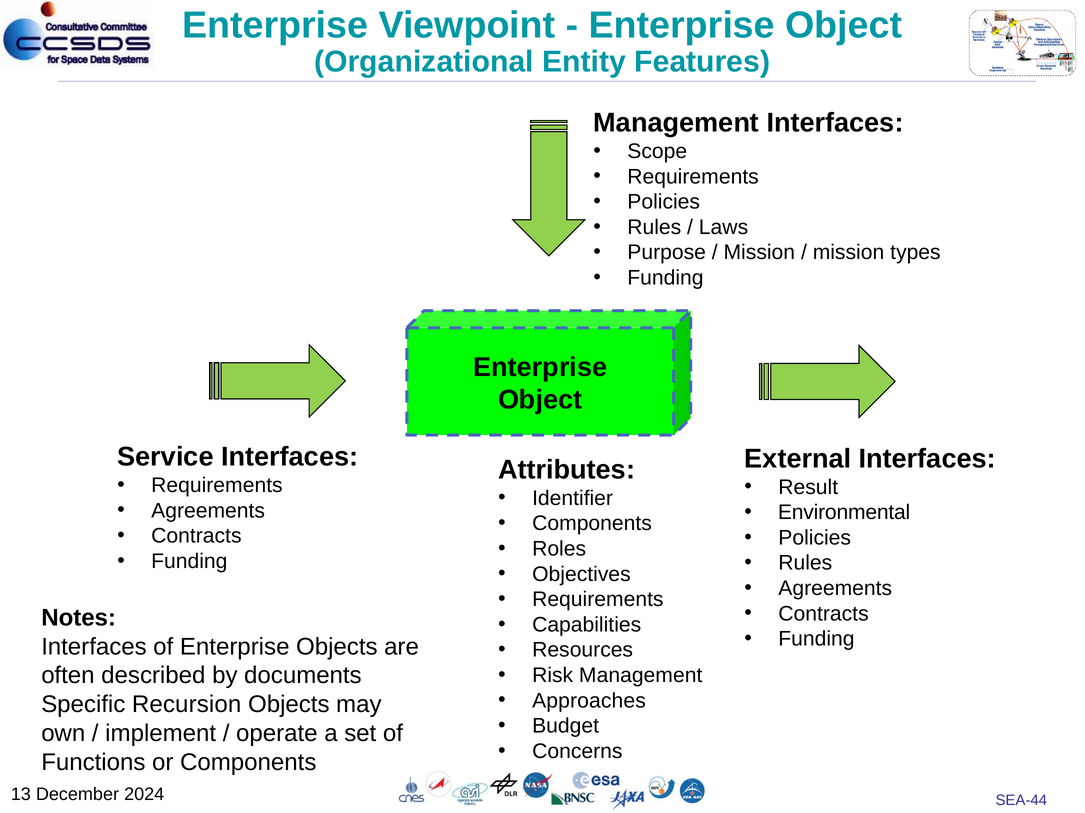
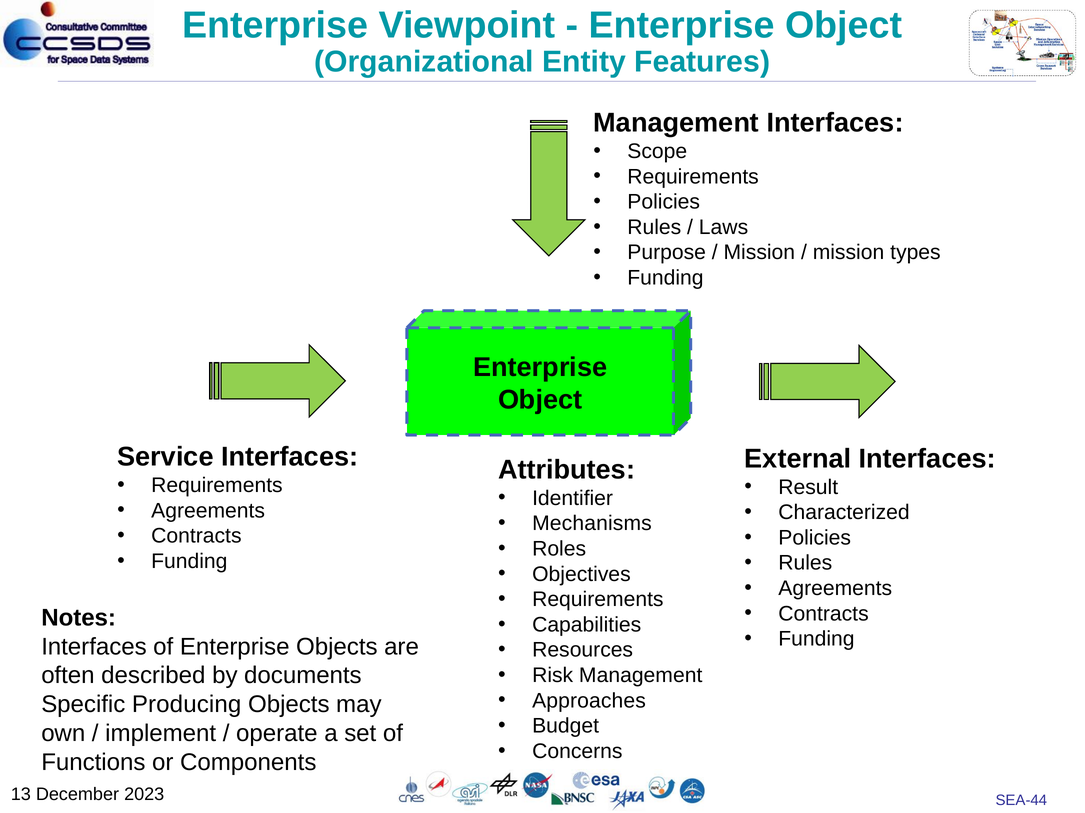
Environmental: Environmental -> Characterized
Components at (592, 524): Components -> Mechanisms
Recursion: Recursion -> Producing
2024: 2024 -> 2023
